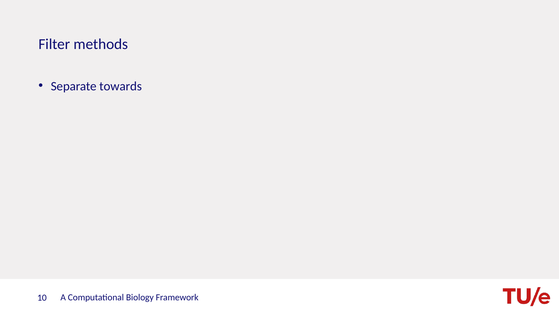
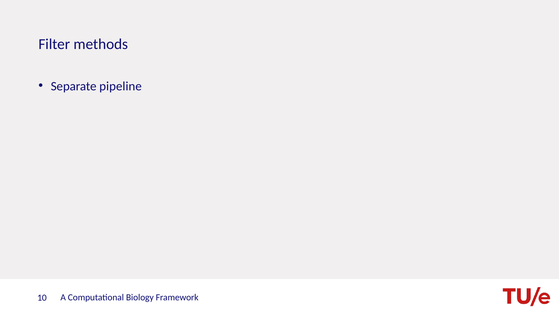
towards: towards -> pipeline
